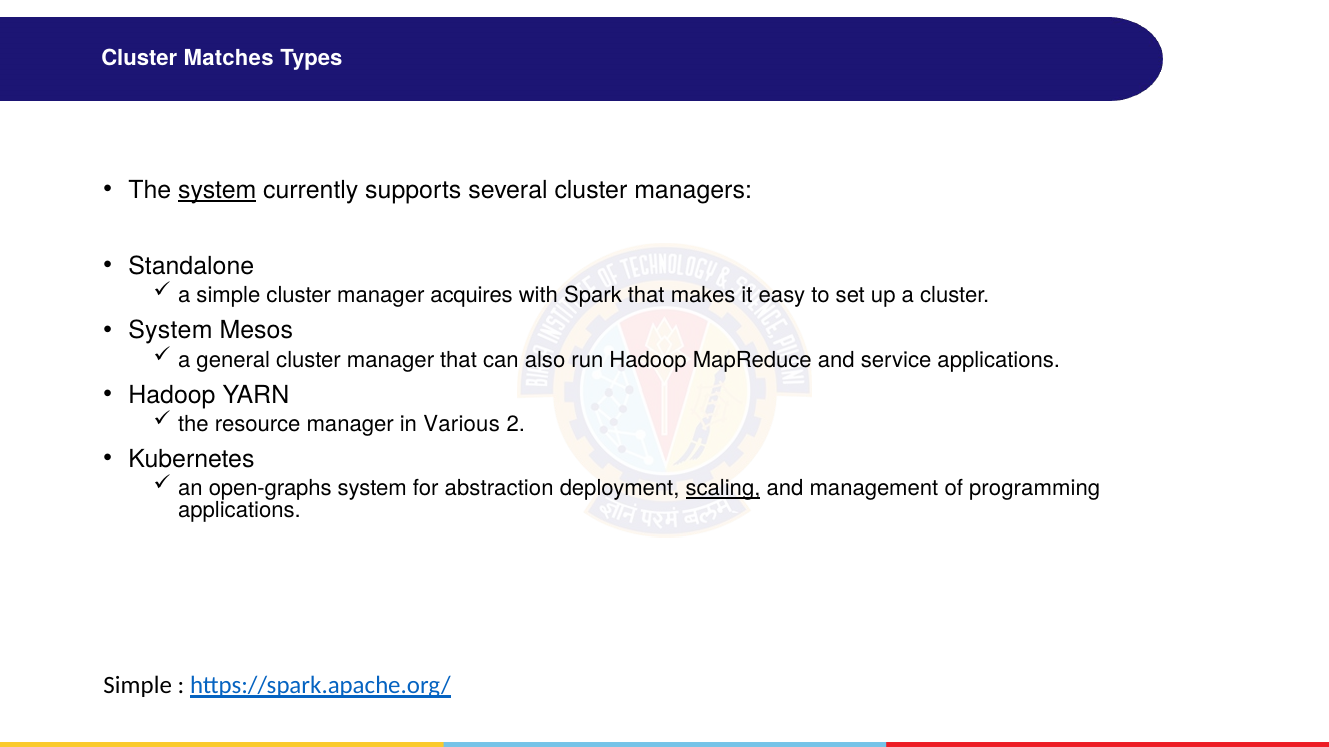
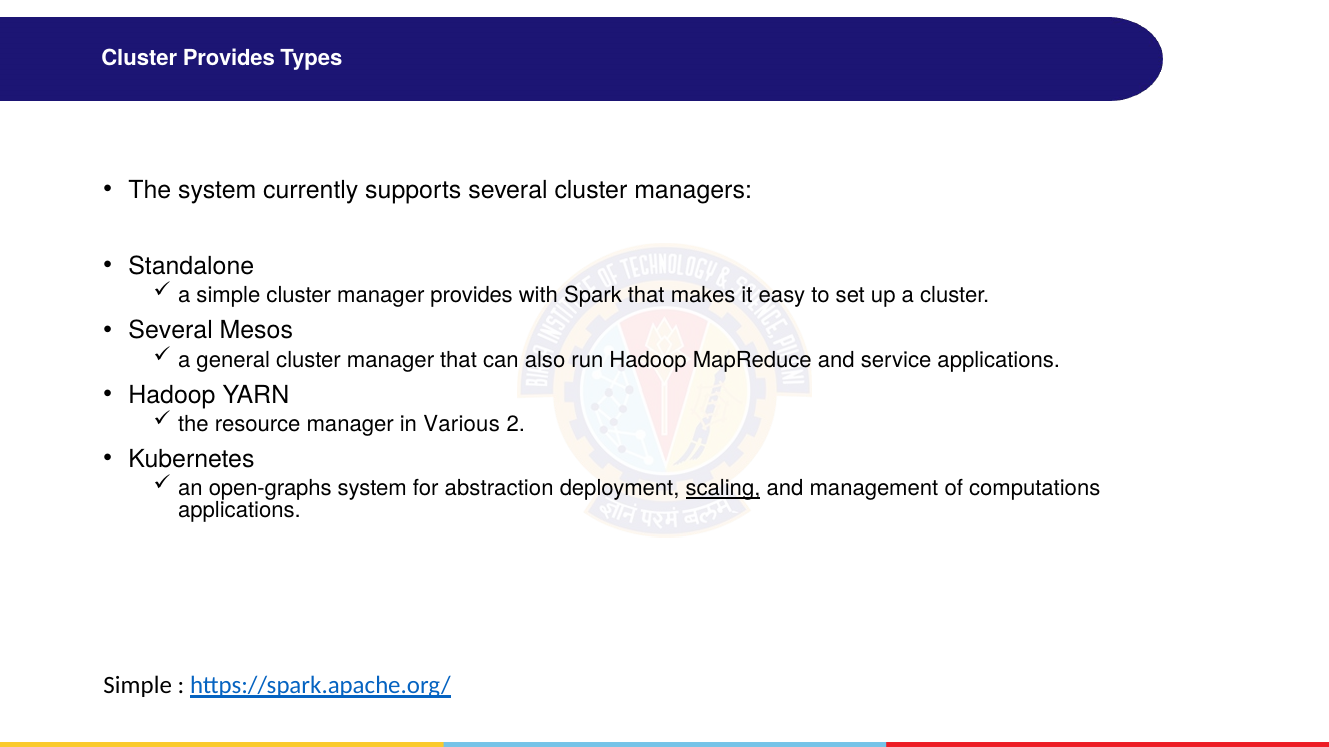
Cluster Matches: Matches -> Provides
system at (217, 191) underline: present -> none
manager acquires: acquires -> provides
System at (170, 331): System -> Several
programming: programming -> computations
